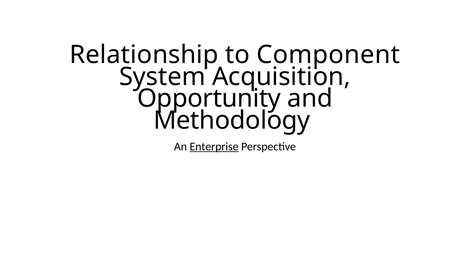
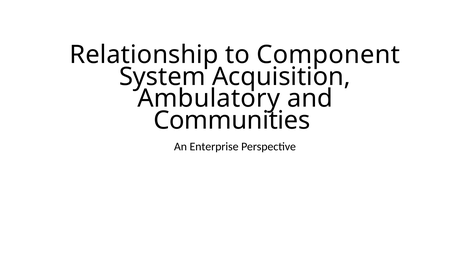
Opportunity: Opportunity -> Ambulatory
Methodology: Methodology -> Communities
Enterprise underline: present -> none
